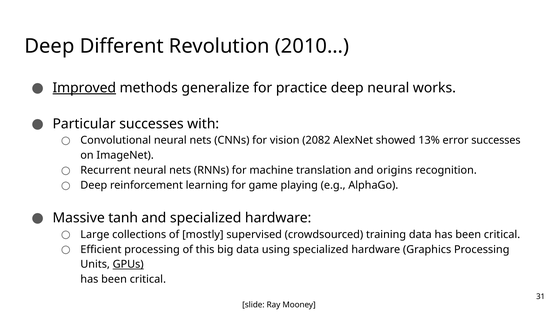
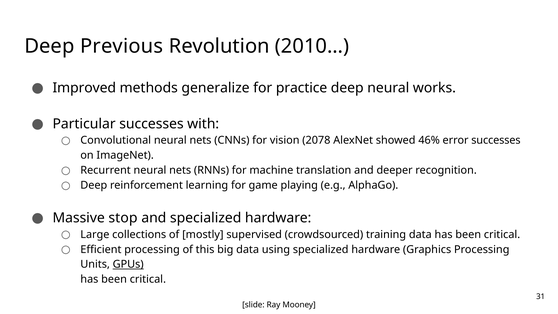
Different: Different -> Previous
Improved underline: present -> none
2082: 2082 -> 2078
13%: 13% -> 46%
origins: origins -> deeper
tanh: tanh -> stop
